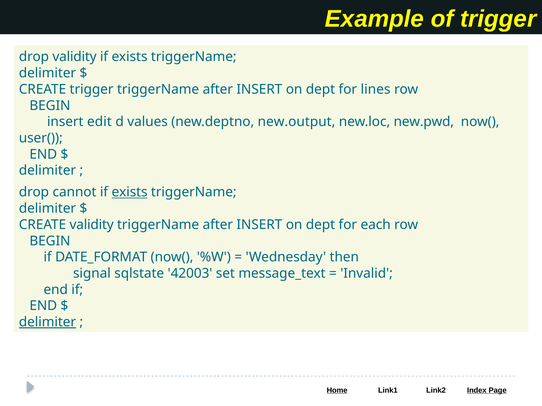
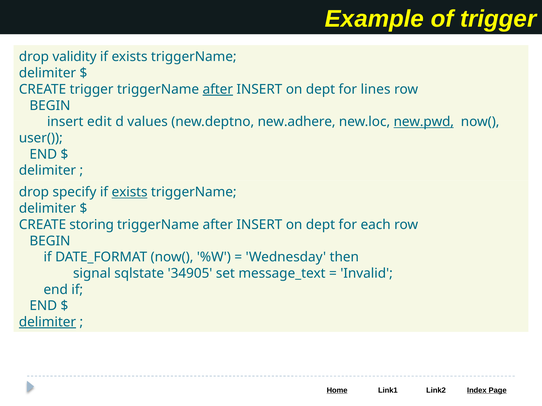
after at (218, 89) underline: none -> present
new.output: new.output -> new.adhere
new.pwd underline: none -> present
cannot: cannot -> specify
CREATE validity: validity -> storing
42003: 42003 -> 34905
